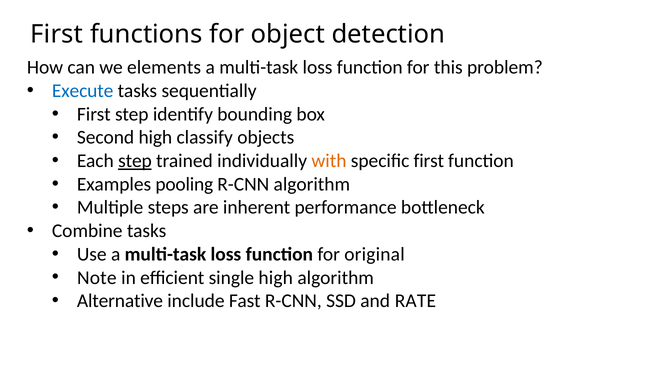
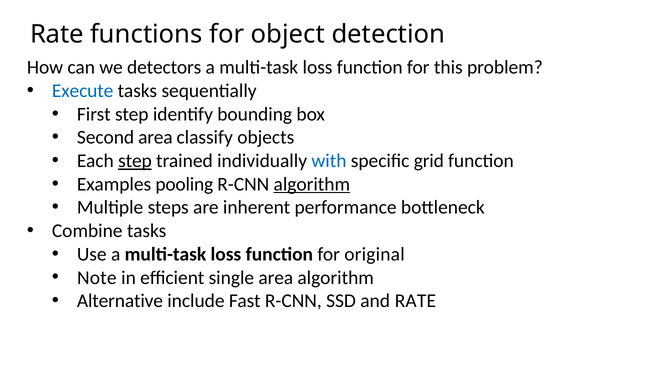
First at (57, 34): First -> Rate
elements: elements -> detectors
Second high: high -> area
with colour: orange -> blue
specific first: first -> grid
algorithm at (312, 184) underline: none -> present
single high: high -> area
